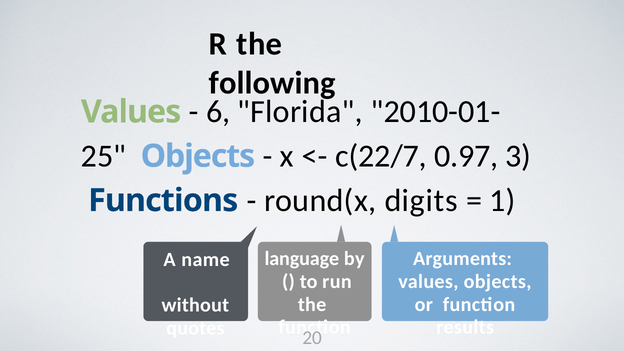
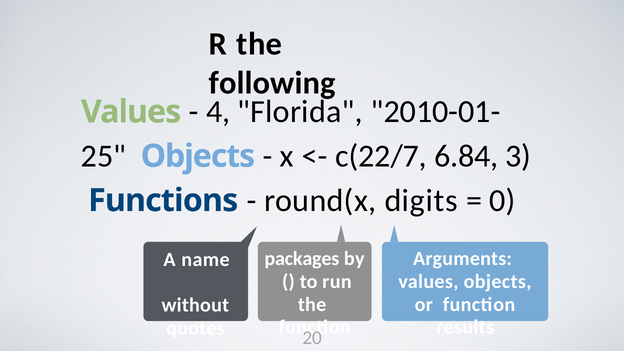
6: 6 -> 4
0.97: 0.97 -> 6.84
1: 1 -> 0
language: language -> packages
